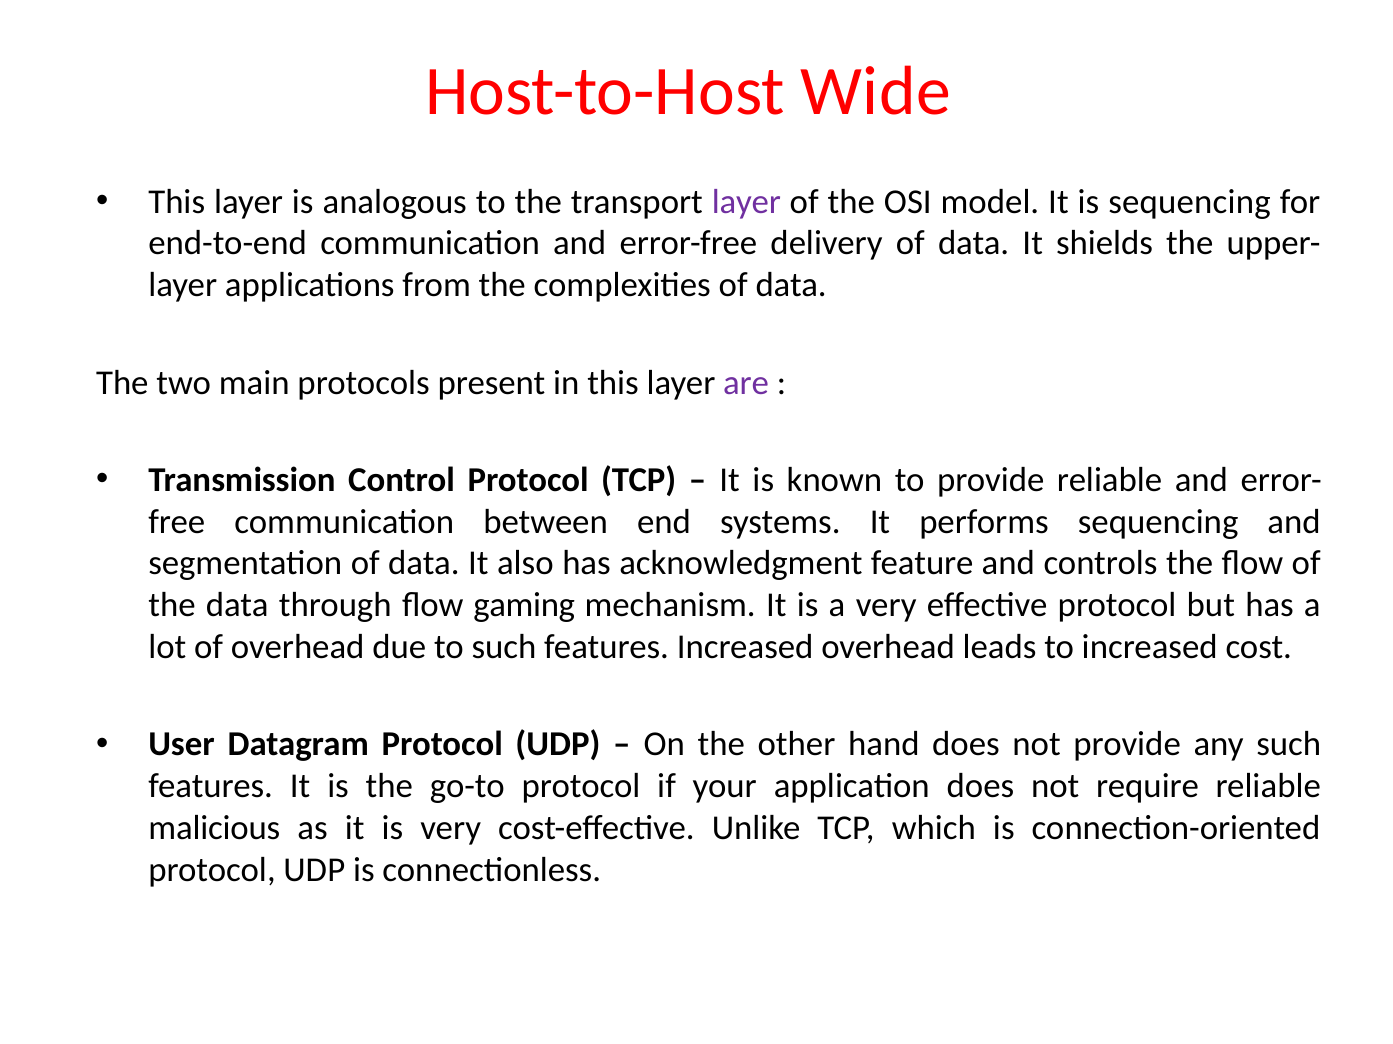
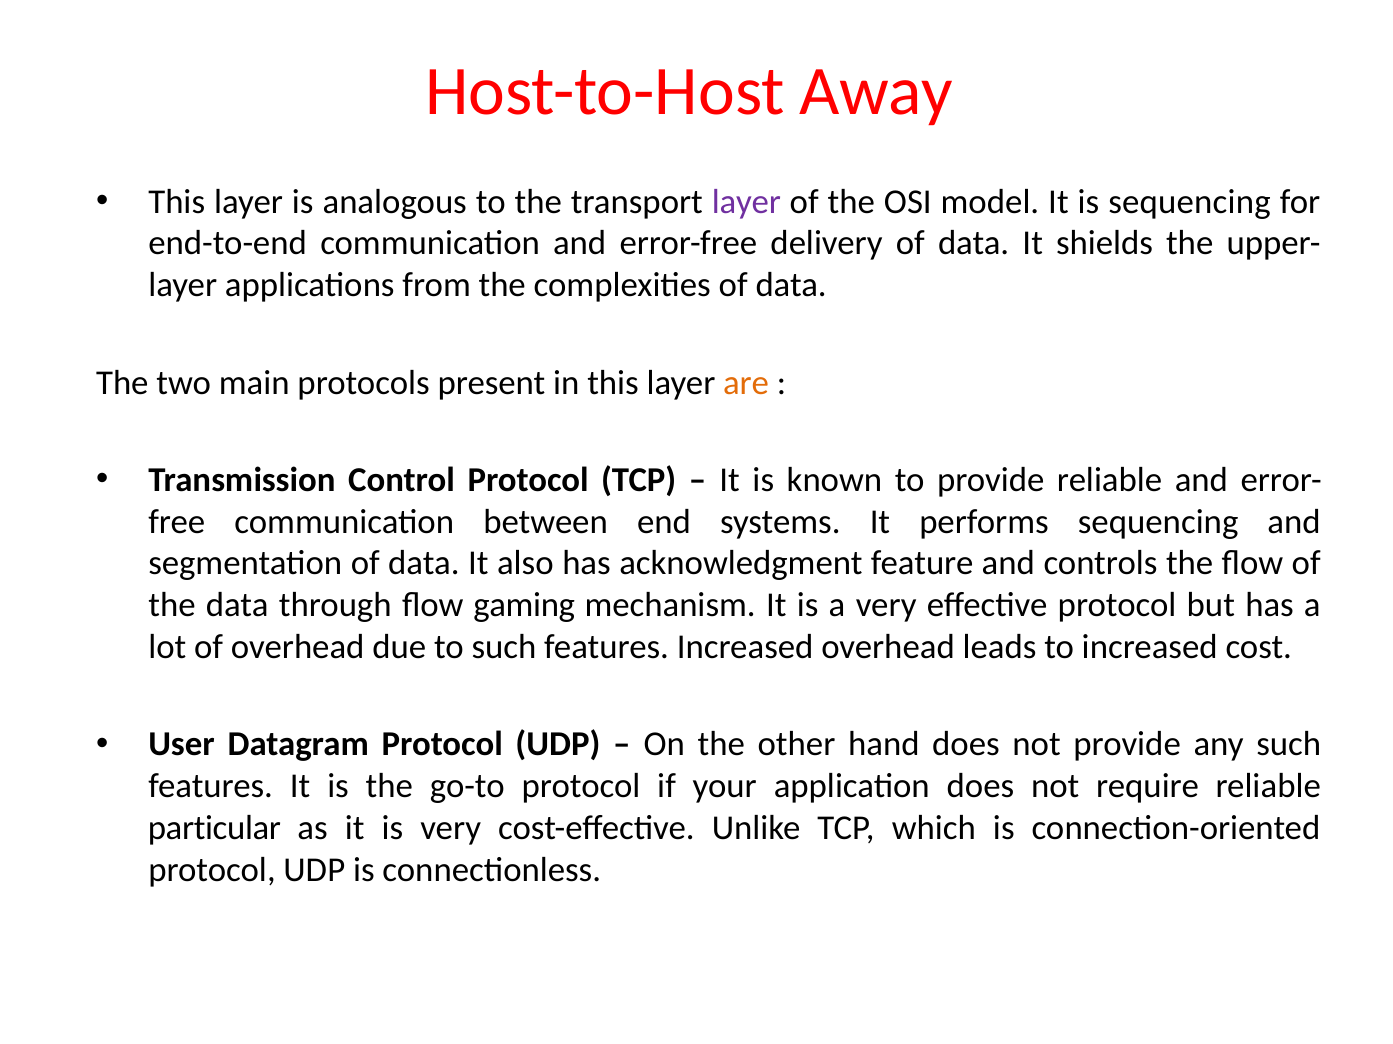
Wide: Wide -> Away
are colour: purple -> orange
malicious: malicious -> particular
